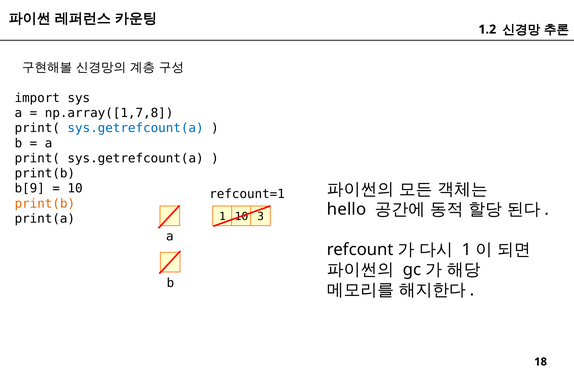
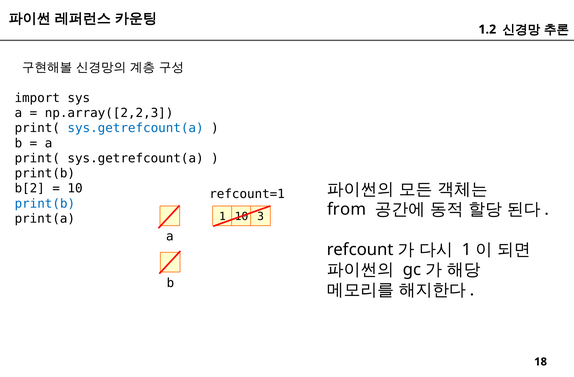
np.array([1,7,8: np.array([1,7,8 -> np.array([2,2,3
b[9: b[9 -> b[2
print(b at (45, 204) colour: orange -> blue
hello: hello -> from
